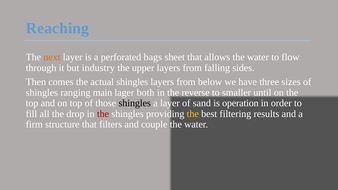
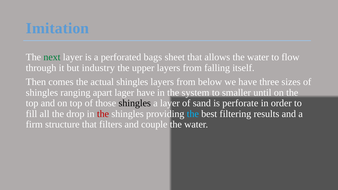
Reaching: Reaching -> Imitation
next colour: orange -> green
sides: sides -> itself
main: main -> apart
lager both: both -> have
reverse: reverse -> system
operation: operation -> perforate
the at (193, 114) colour: yellow -> light blue
